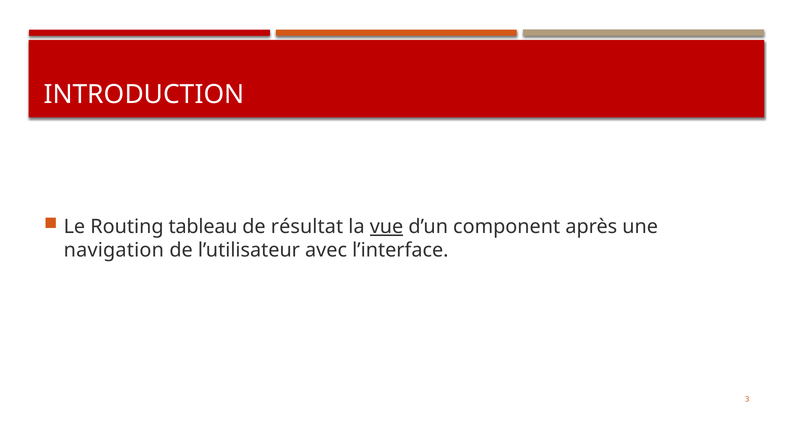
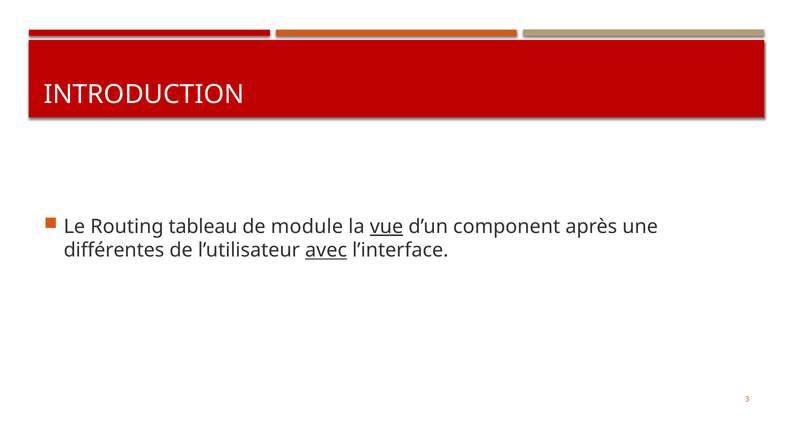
résultat: résultat -> module
navigation: navigation -> différentes
avec underline: none -> present
